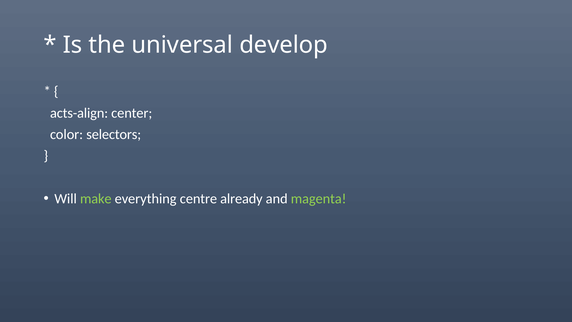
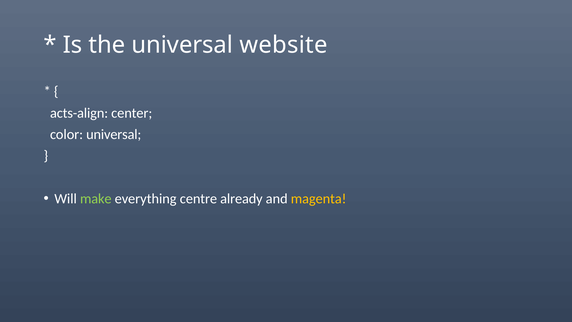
develop: develop -> website
color selectors: selectors -> universal
magenta colour: light green -> yellow
